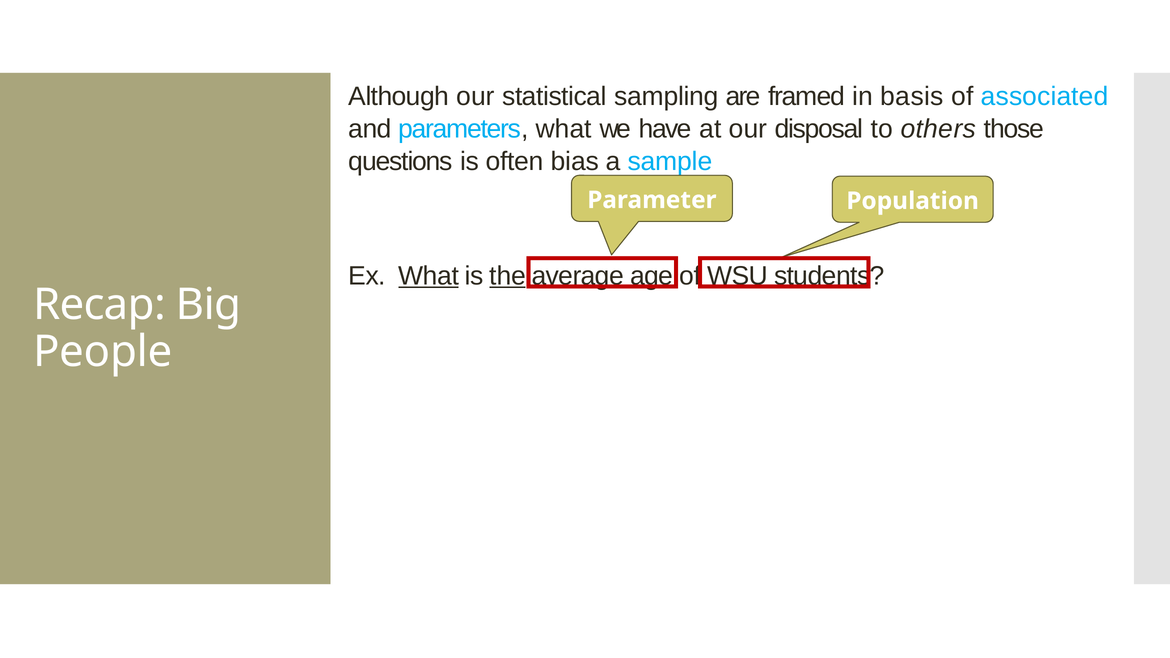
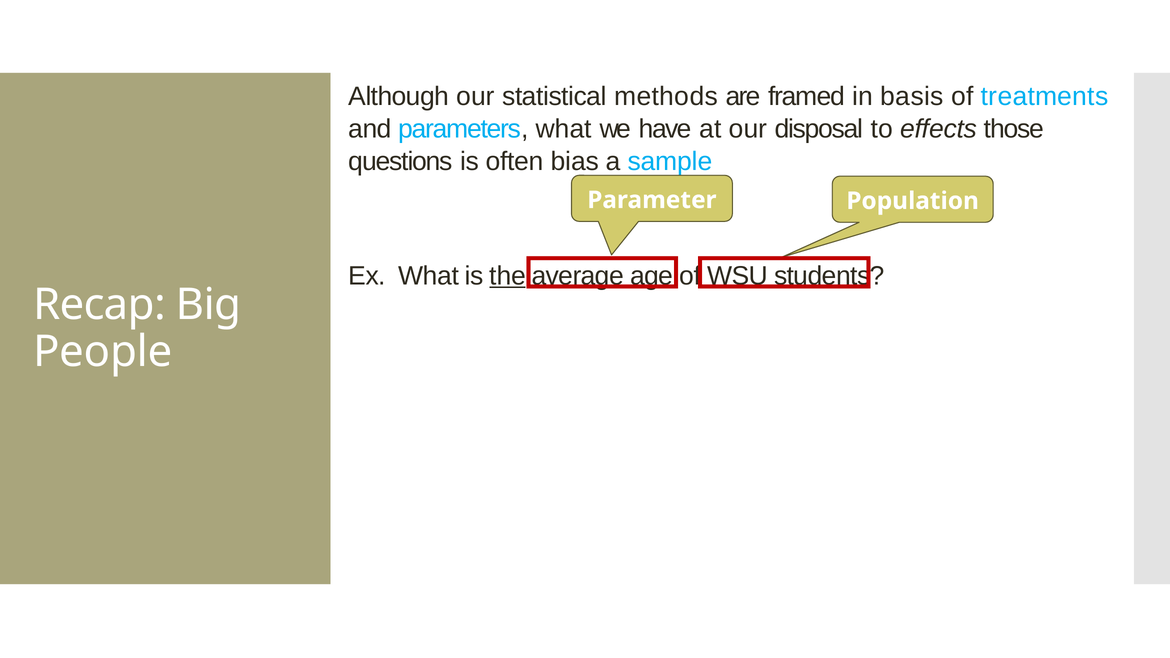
sampling: sampling -> methods
associated: associated -> treatments
others: others -> effects
What at (429, 276) underline: present -> none
